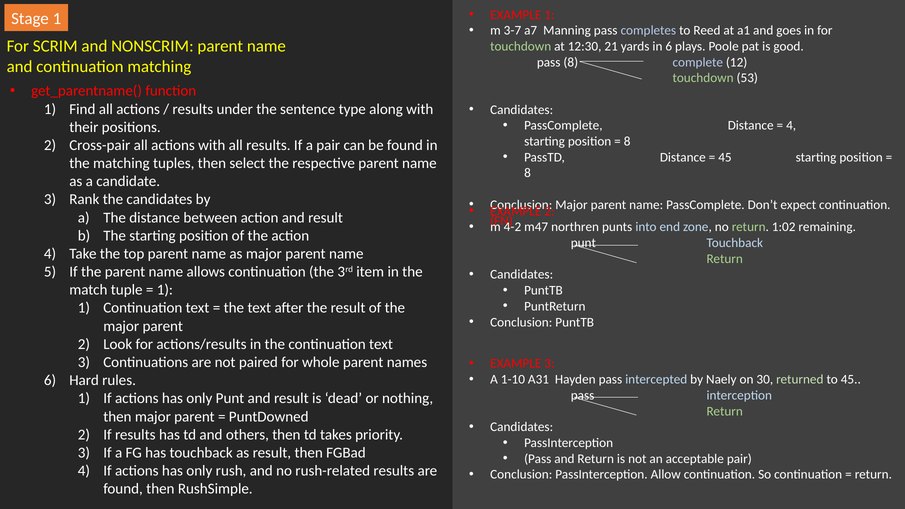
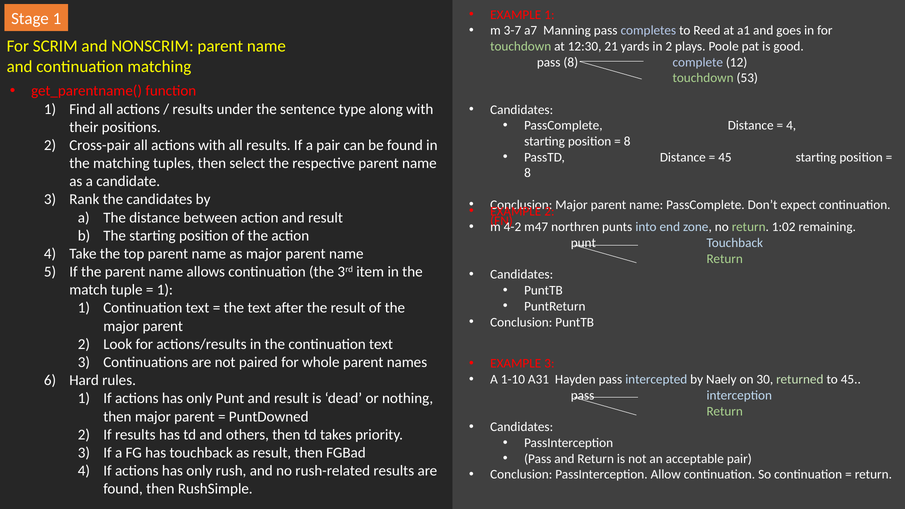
in 6: 6 -> 2
